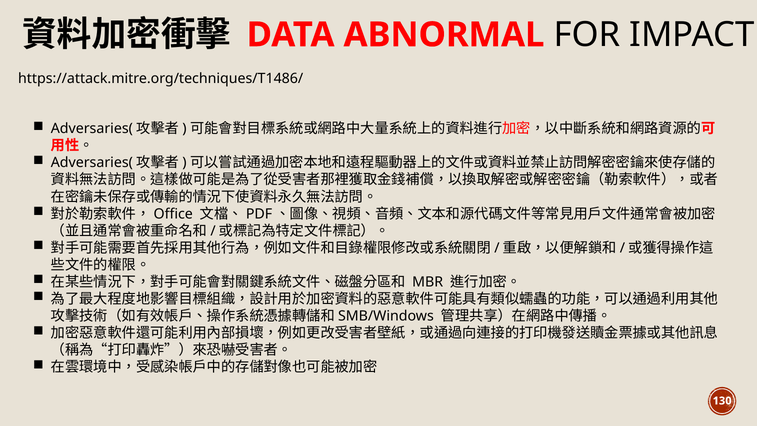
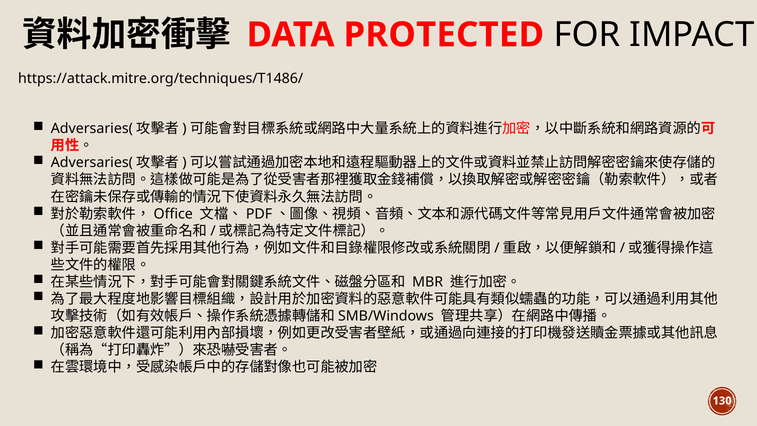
ABNORMAL: ABNORMAL -> PROTECTED
